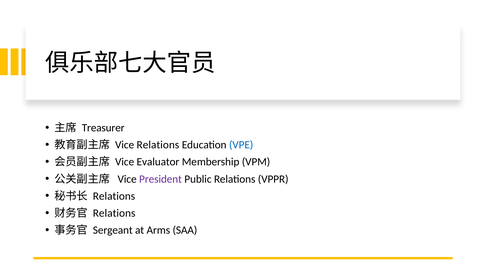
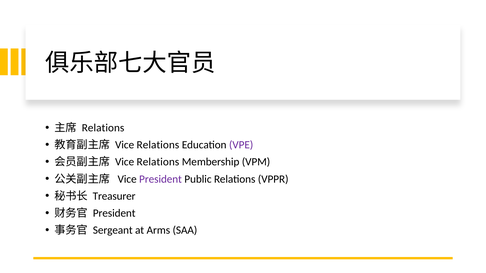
Treasurer at (103, 128): Treasurer -> Relations
VPE colour: blue -> purple
Evaluator at (158, 162): Evaluator -> Relations
Relations at (114, 196): Relations -> Treasurer
Relations at (114, 213): Relations -> President
